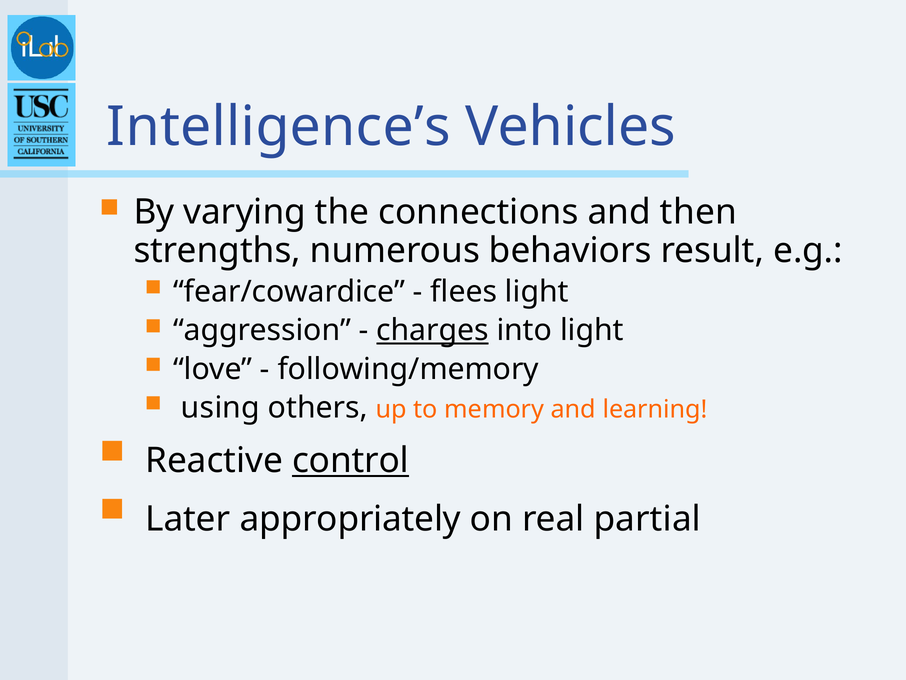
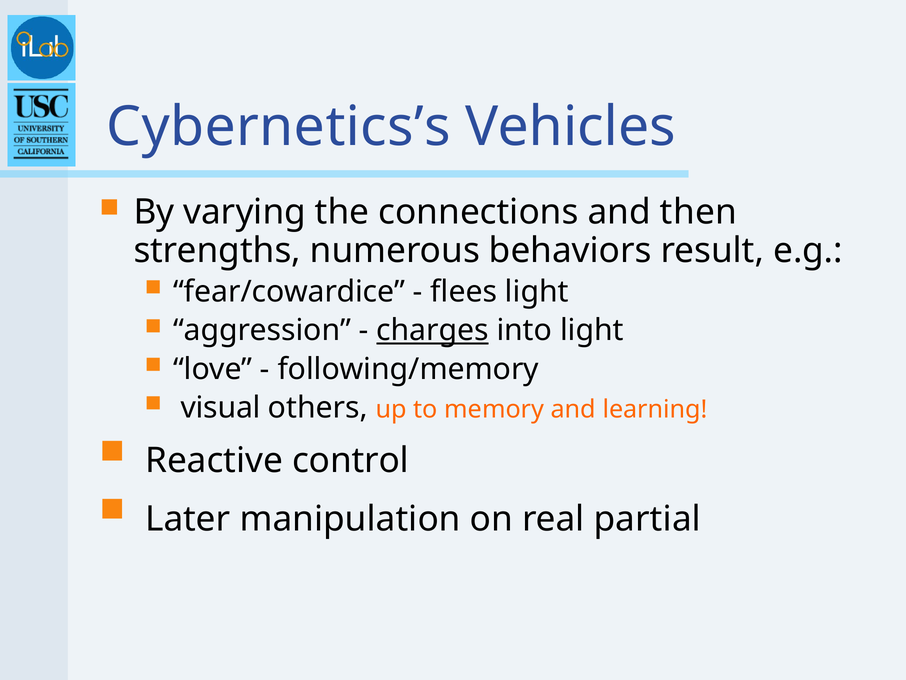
Intelligence’s: Intelligence’s -> Cybernetics’s
using: using -> visual
control underline: present -> none
appropriately: appropriately -> manipulation
